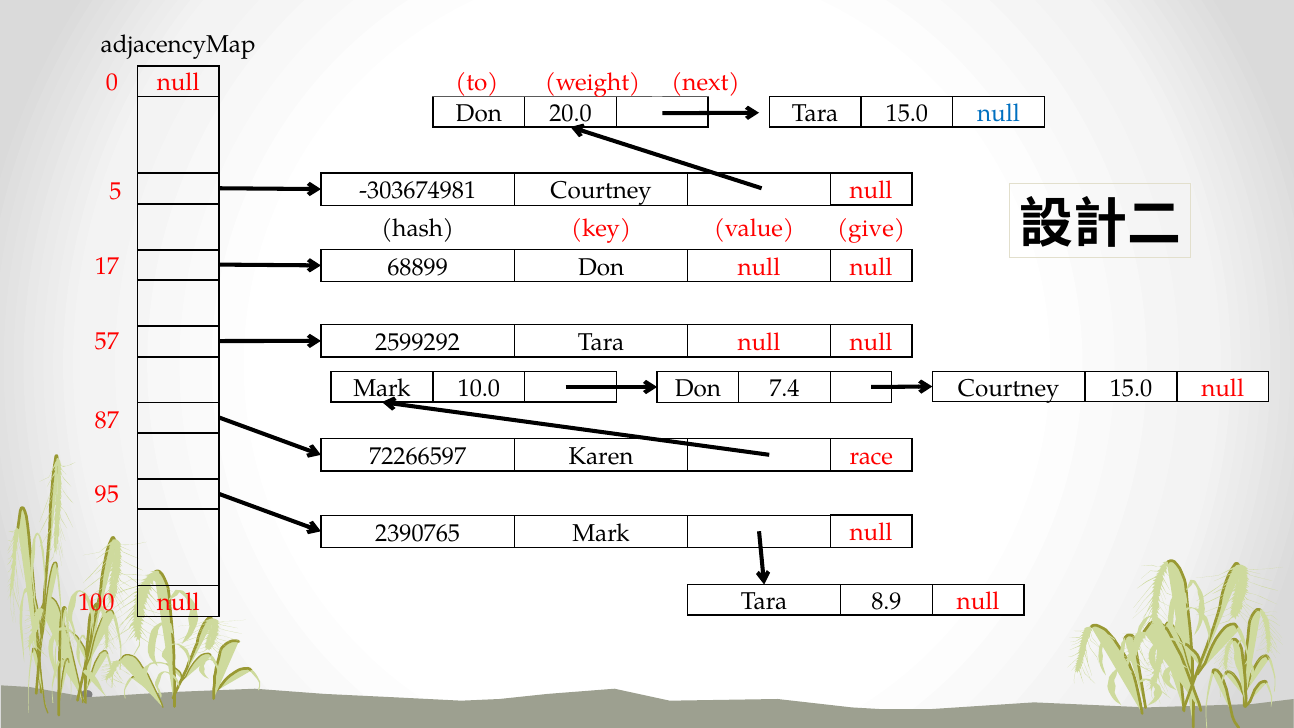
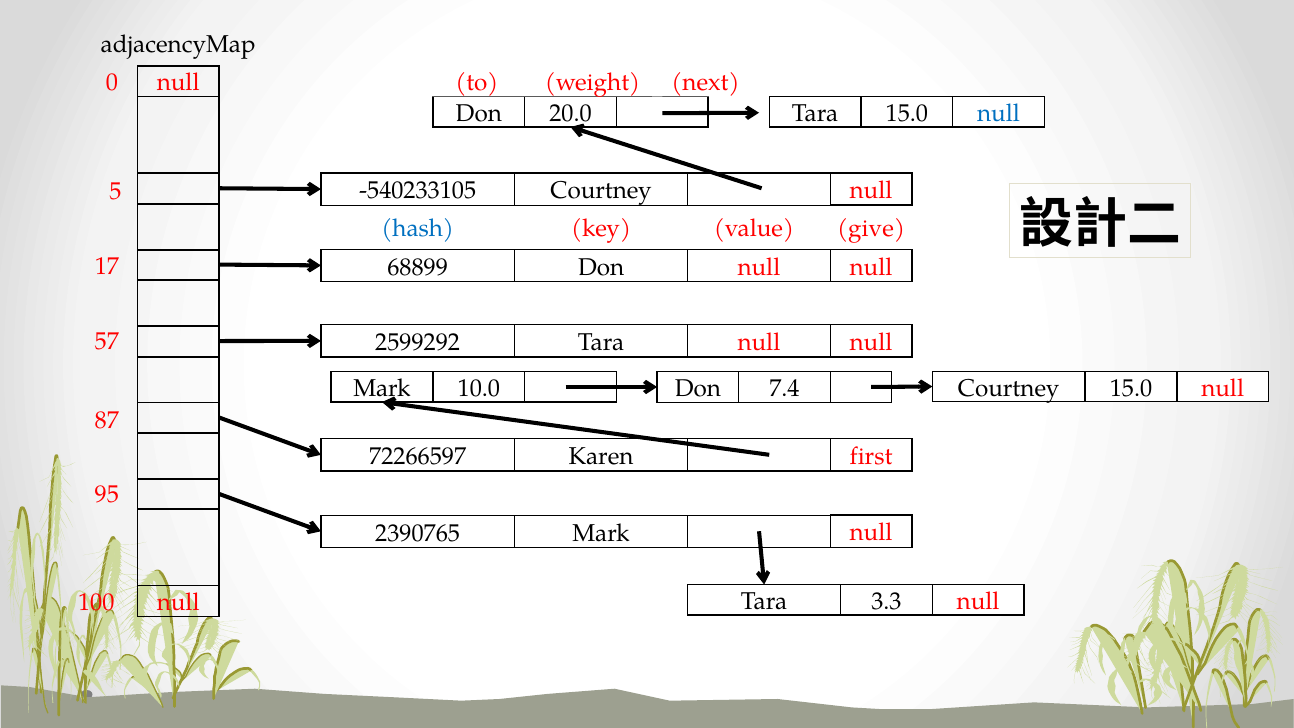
-303674981: -303674981 -> -540233105
hash colour: black -> blue
race: race -> first
8.9: 8.9 -> 3.3
